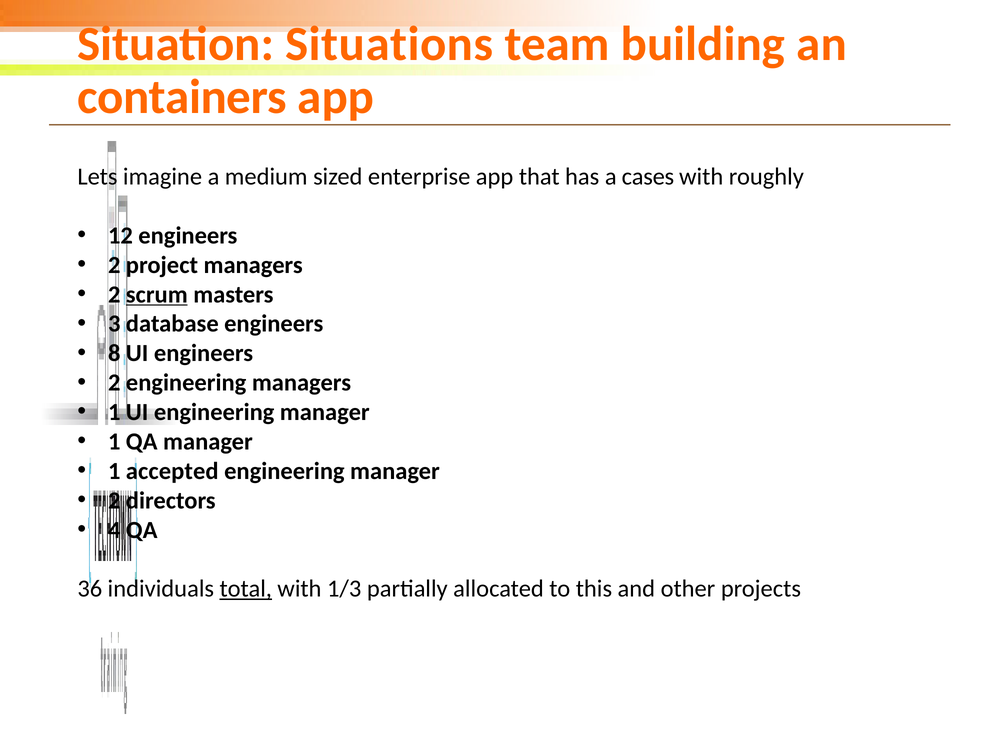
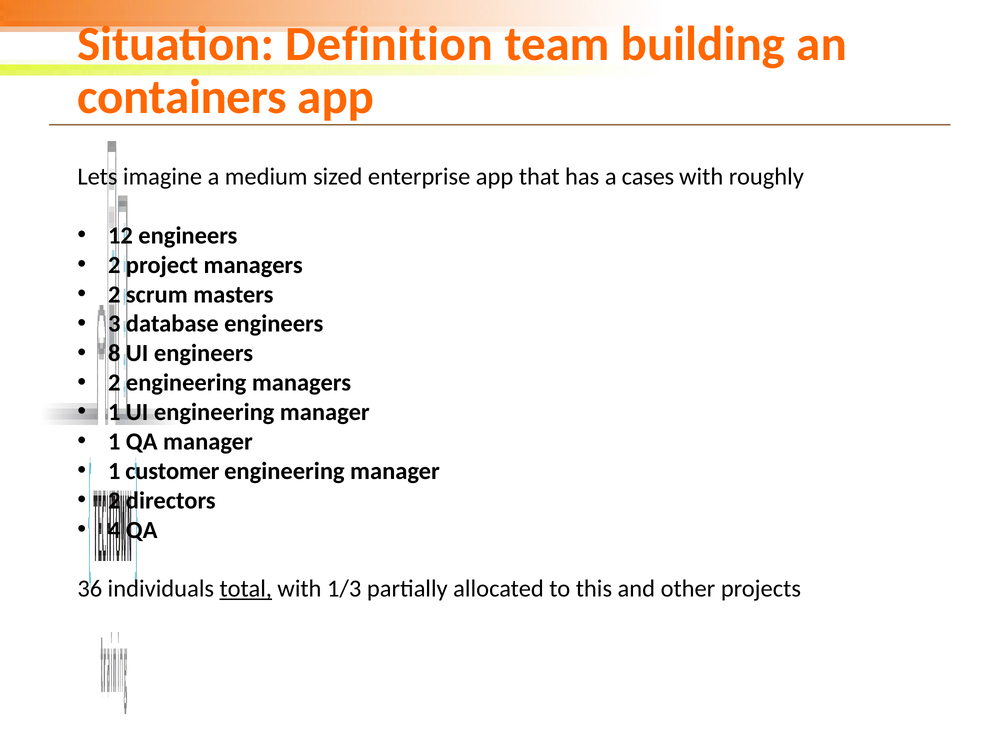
Situations: Situations -> Definition
scrum underline: present -> none
accepted: accepted -> customer
